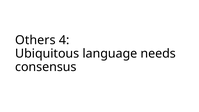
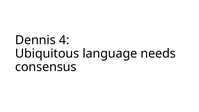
Others: Others -> Dennis
